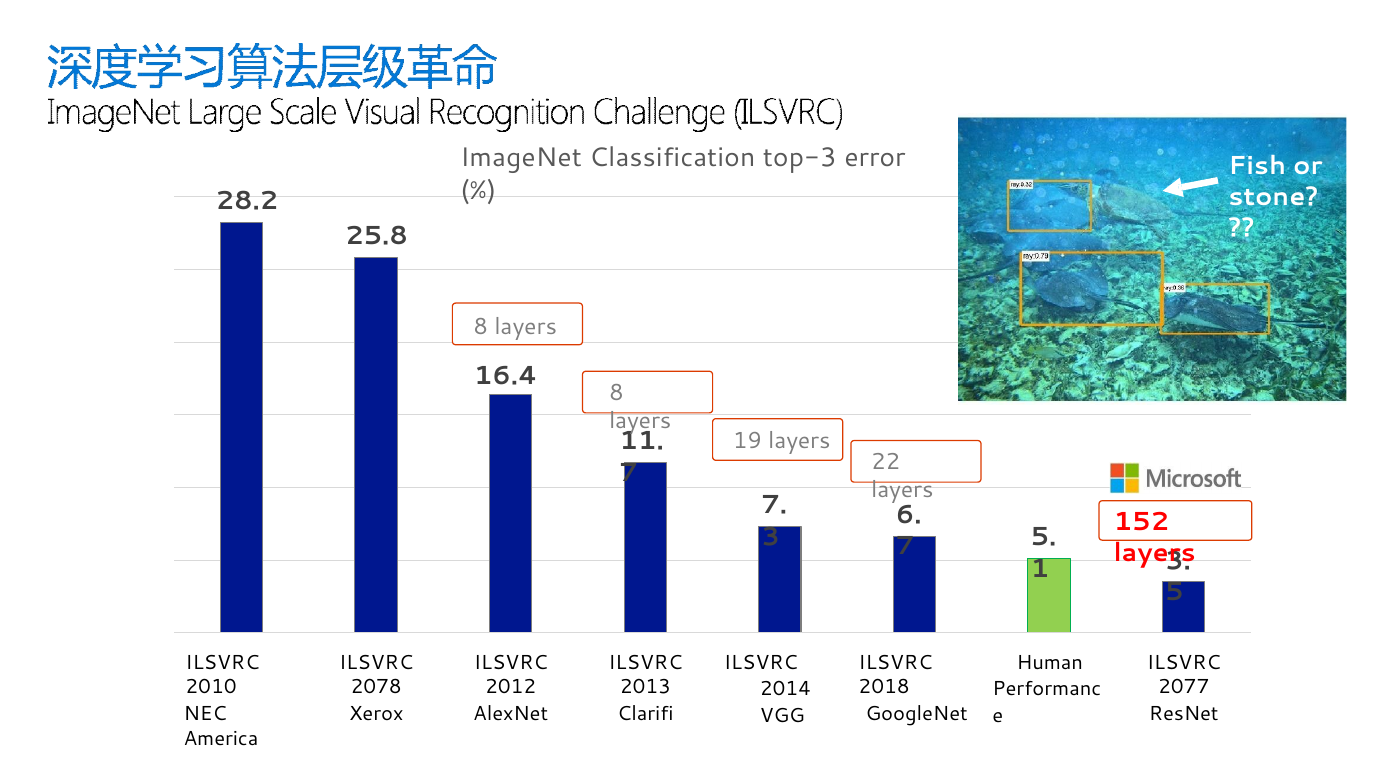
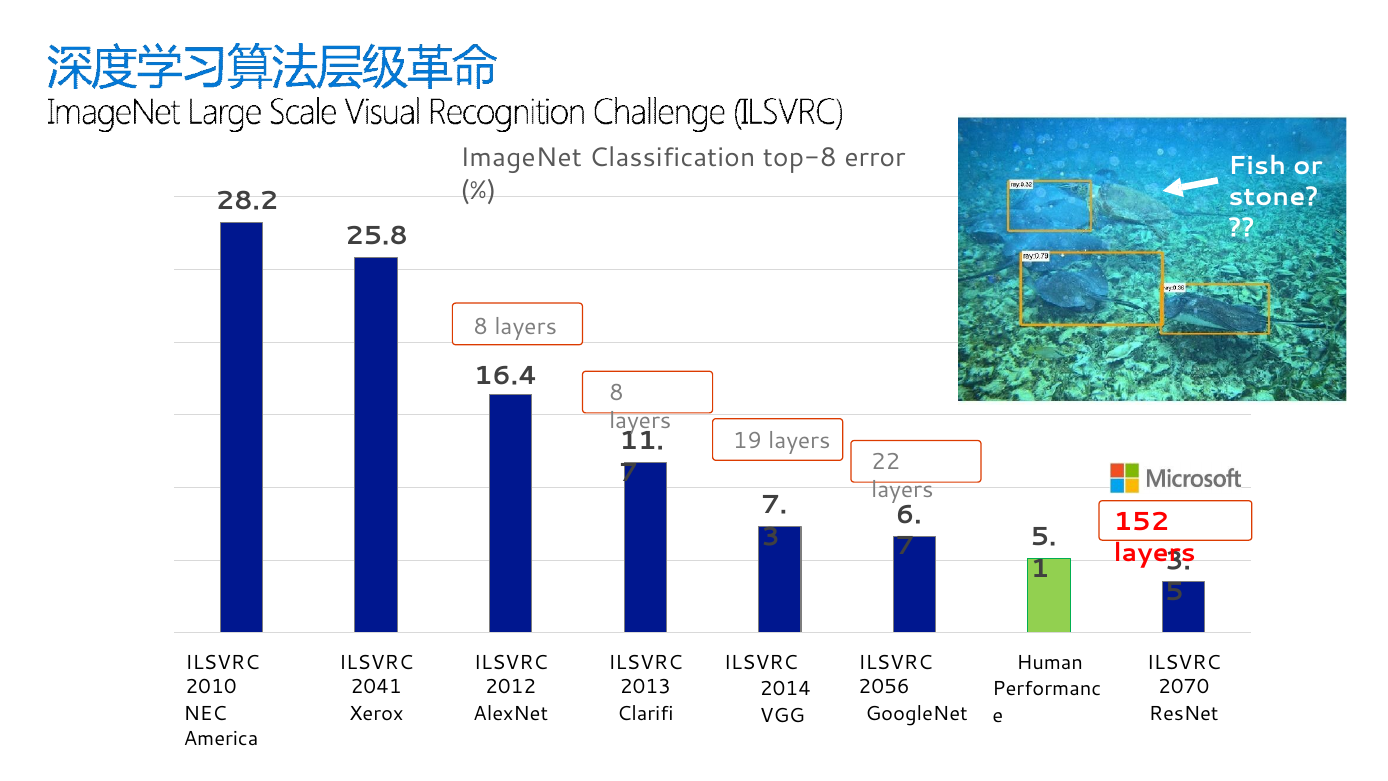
top-3: top-3 -> top-8
2078: 2078 -> 2041
2018: 2018 -> 2056
2077: 2077 -> 2070
